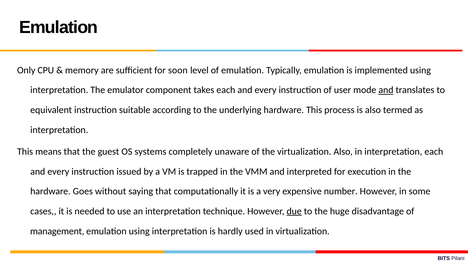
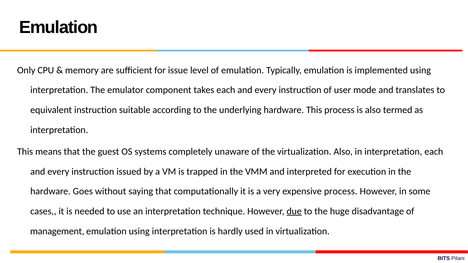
soon: soon -> issue
and at (386, 90) underline: present -> none
expensive number: number -> process
